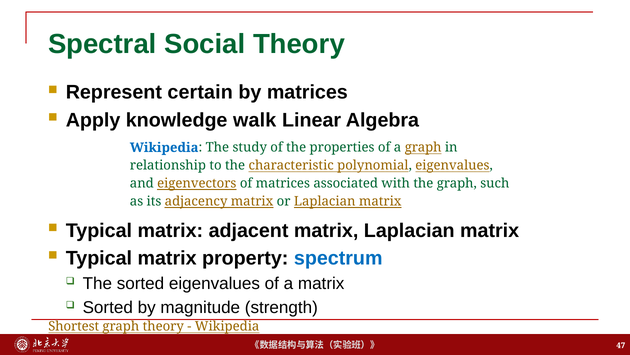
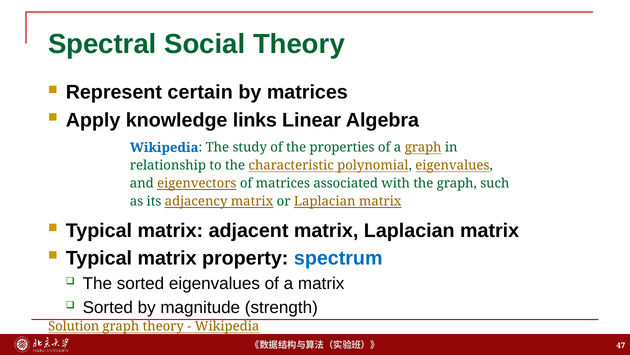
walk: walk -> links
Shortest: Shortest -> Solution
